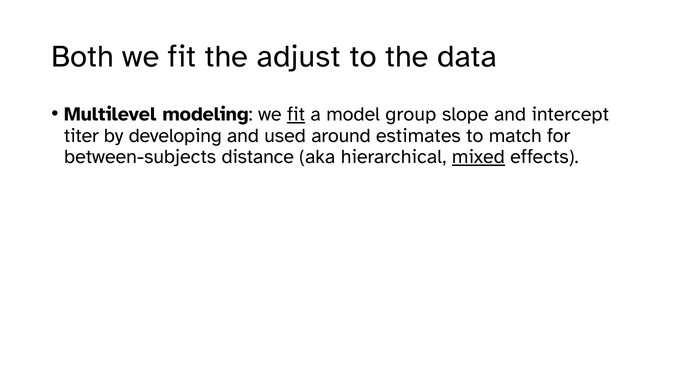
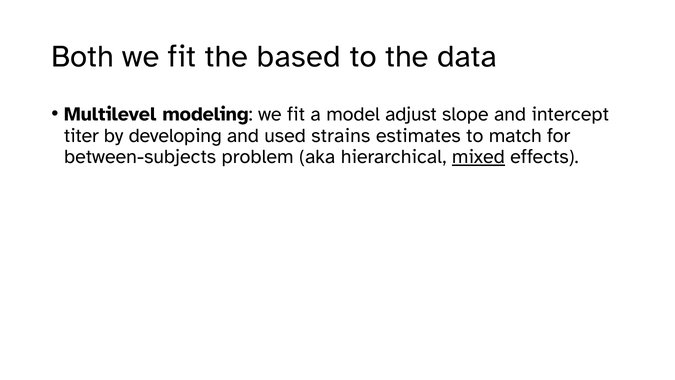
adjust: adjust -> based
fit at (296, 114) underline: present -> none
group: group -> adjust
around: around -> strains
distance: distance -> problem
